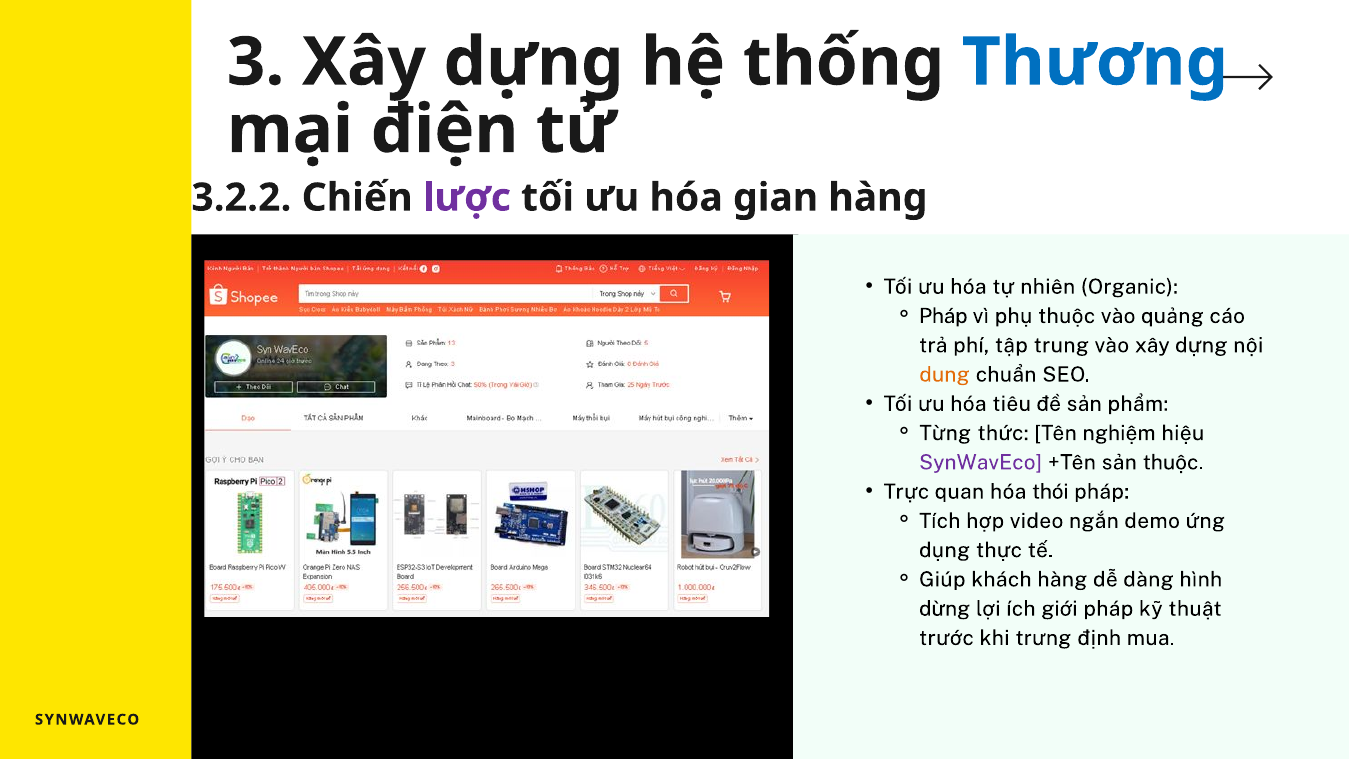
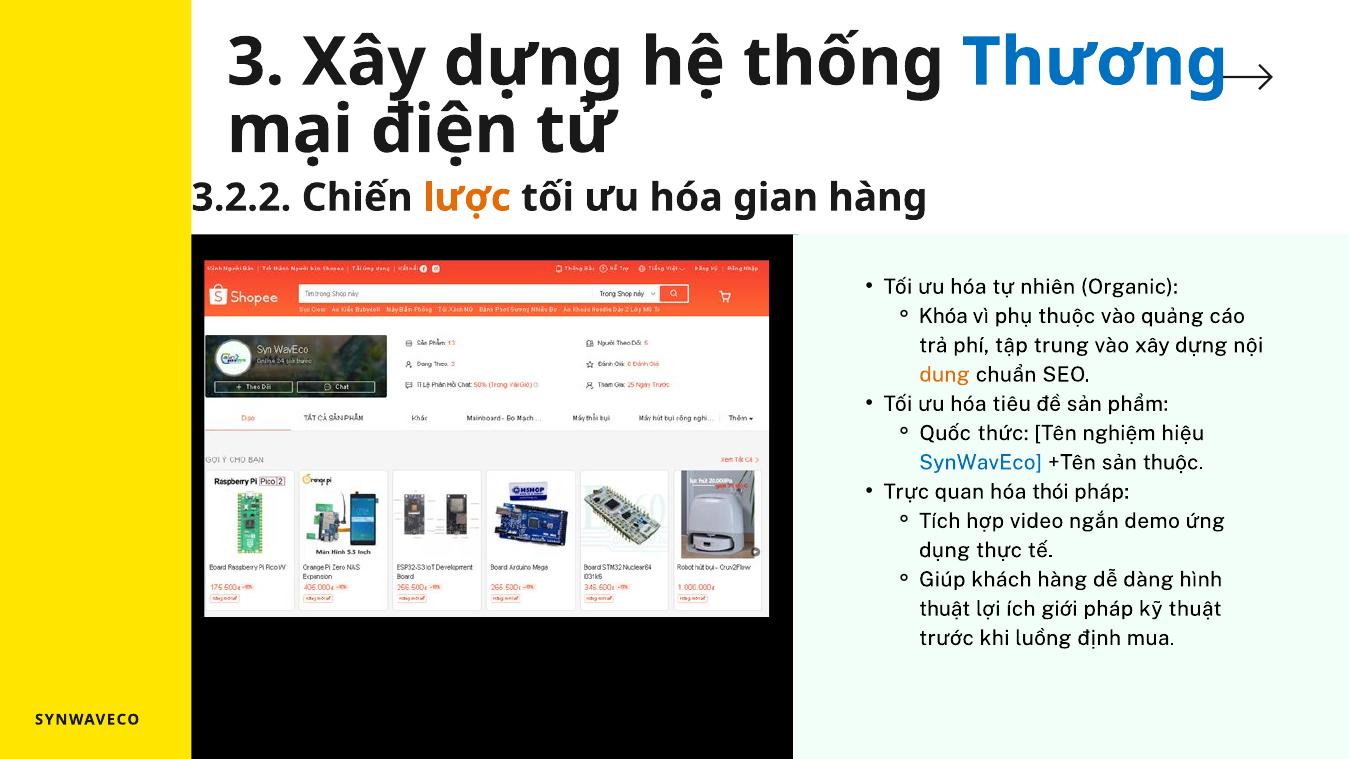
lược colour: purple -> orange
Pháp at (943, 316): Pháp -> Khóa
Từng: Từng -> Quốc
SynWavEco at (981, 462) colour: purple -> blue
dừng at (945, 609): dừng -> thuật
trưng: trưng -> luồng
